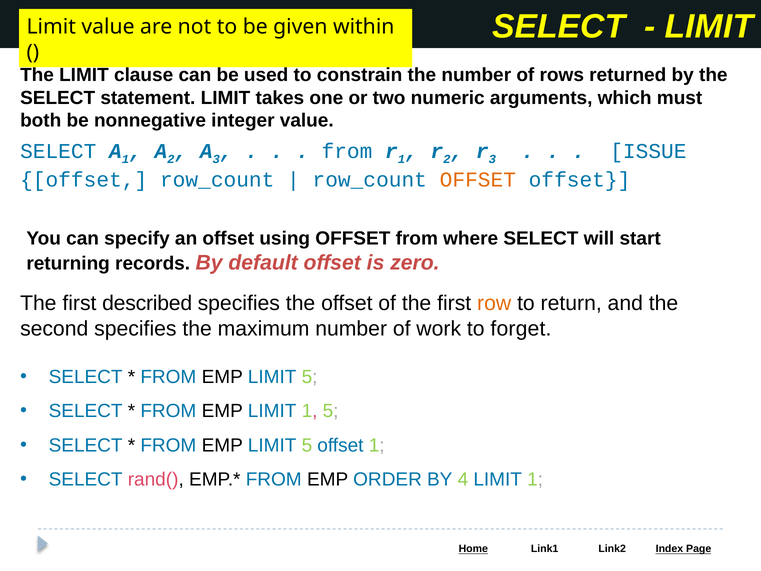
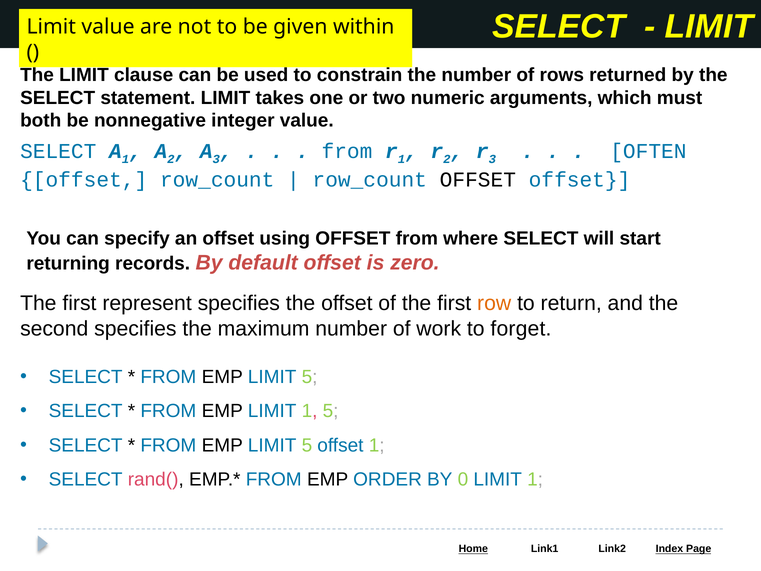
ISSUE: ISSUE -> OFTEN
OFFSET at (478, 180) colour: orange -> black
described: described -> represent
4: 4 -> 0
